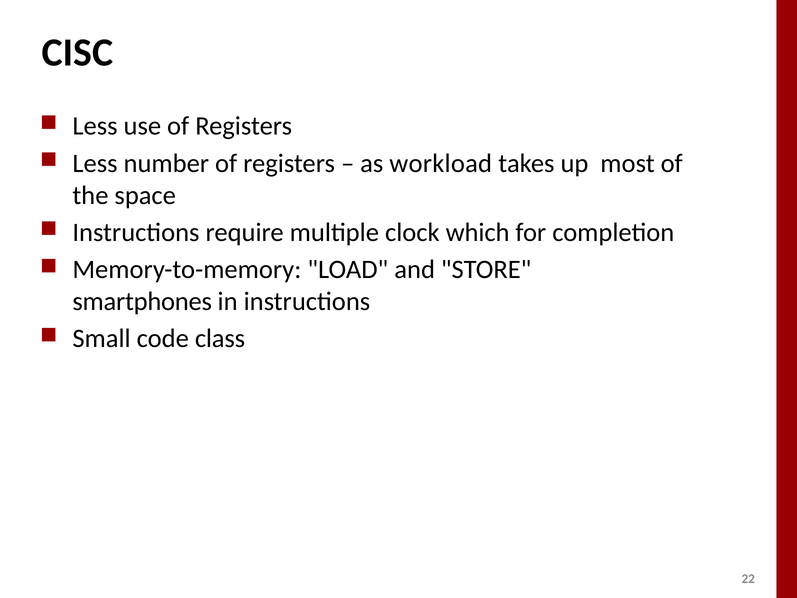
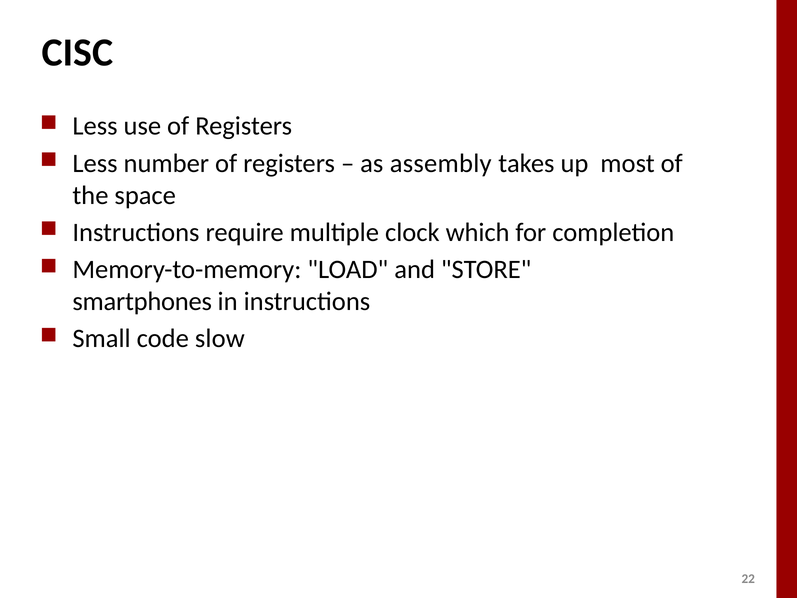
workload: workload -> assembly
class: class -> slow
